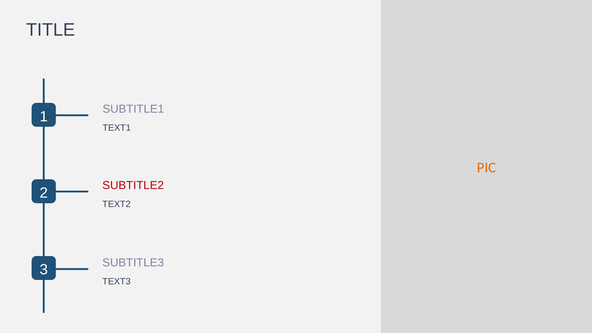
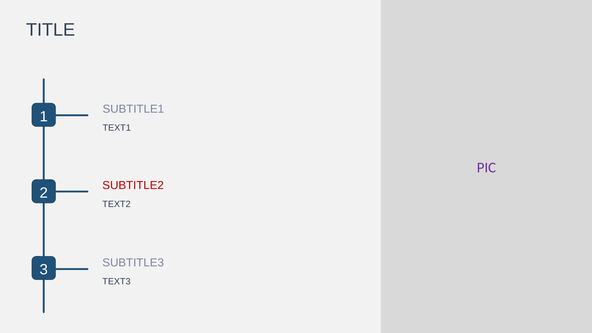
PIC colour: orange -> purple
